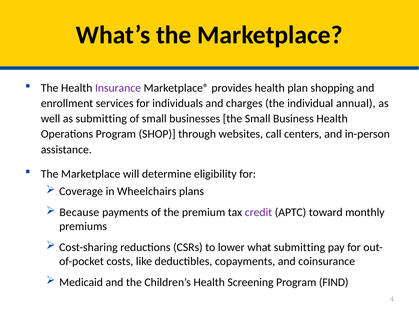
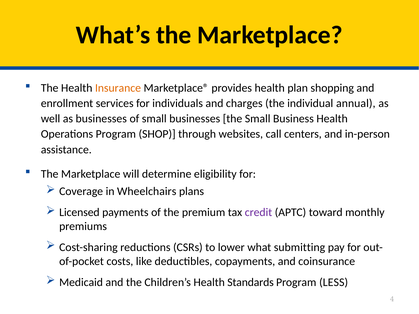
Insurance colour: purple -> orange
as submitting: submitting -> businesses
Because: Because -> Licensed
Screening: Screening -> Standards
FIND: FIND -> LESS
